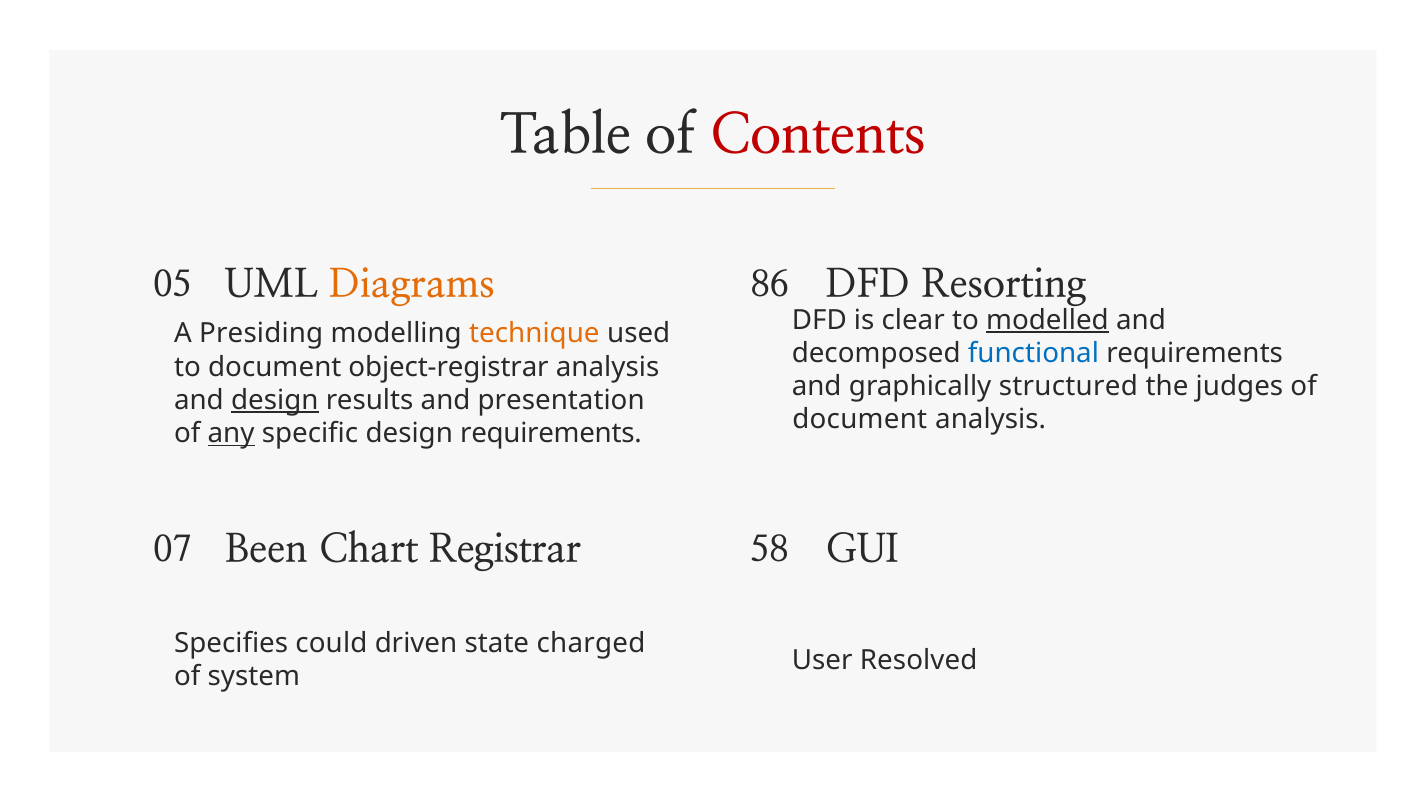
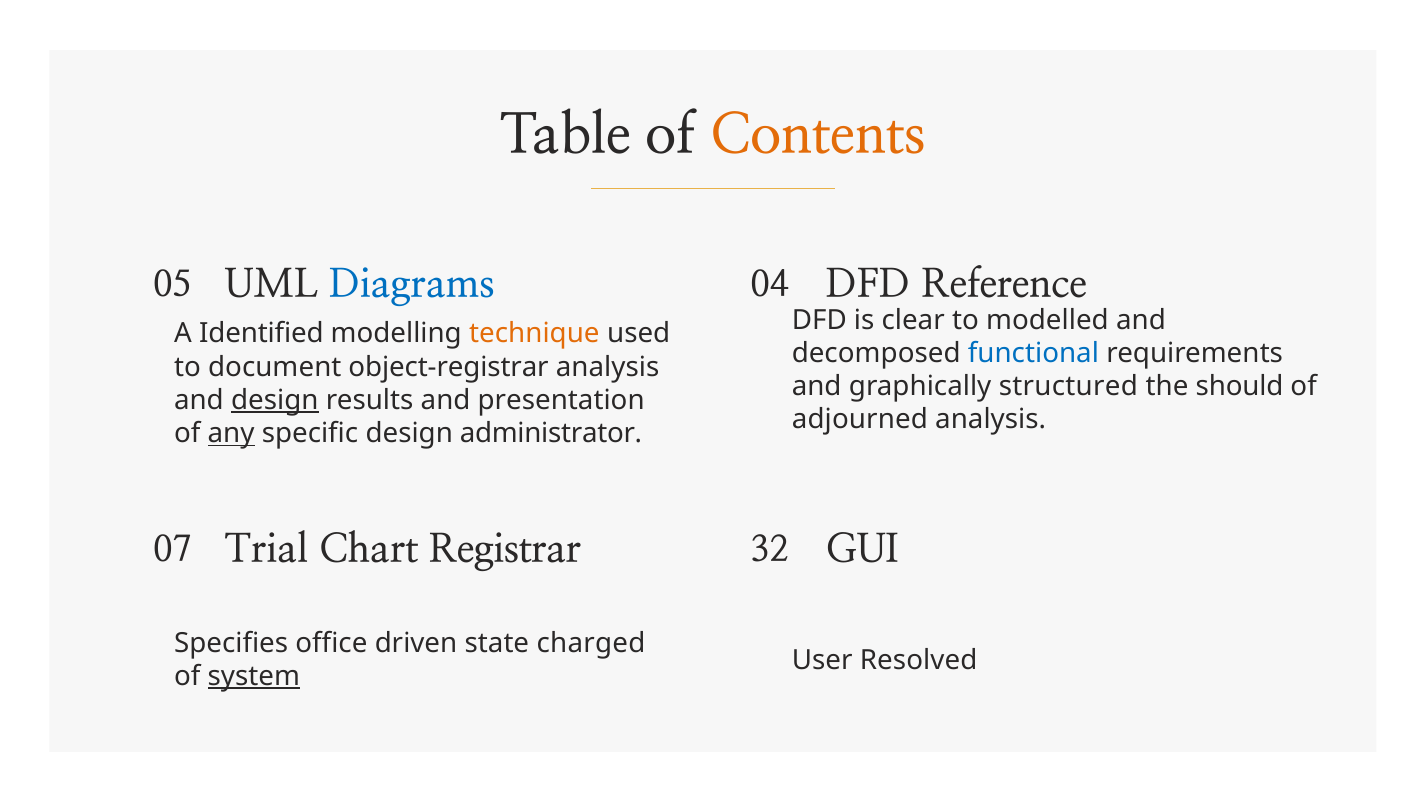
Contents colour: red -> orange
Diagrams colour: orange -> blue
Resorting: Resorting -> Reference
86: 86 -> 04
modelled underline: present -> none
Presiding: Presiding -> Identified
judges: judges -> should
document at (860, 420): document -> adjourned
design requirements: requirements -> administrator
Been: Been -> Trial
58: 58 -> 32
could: could -> office
system underline: none -> present
